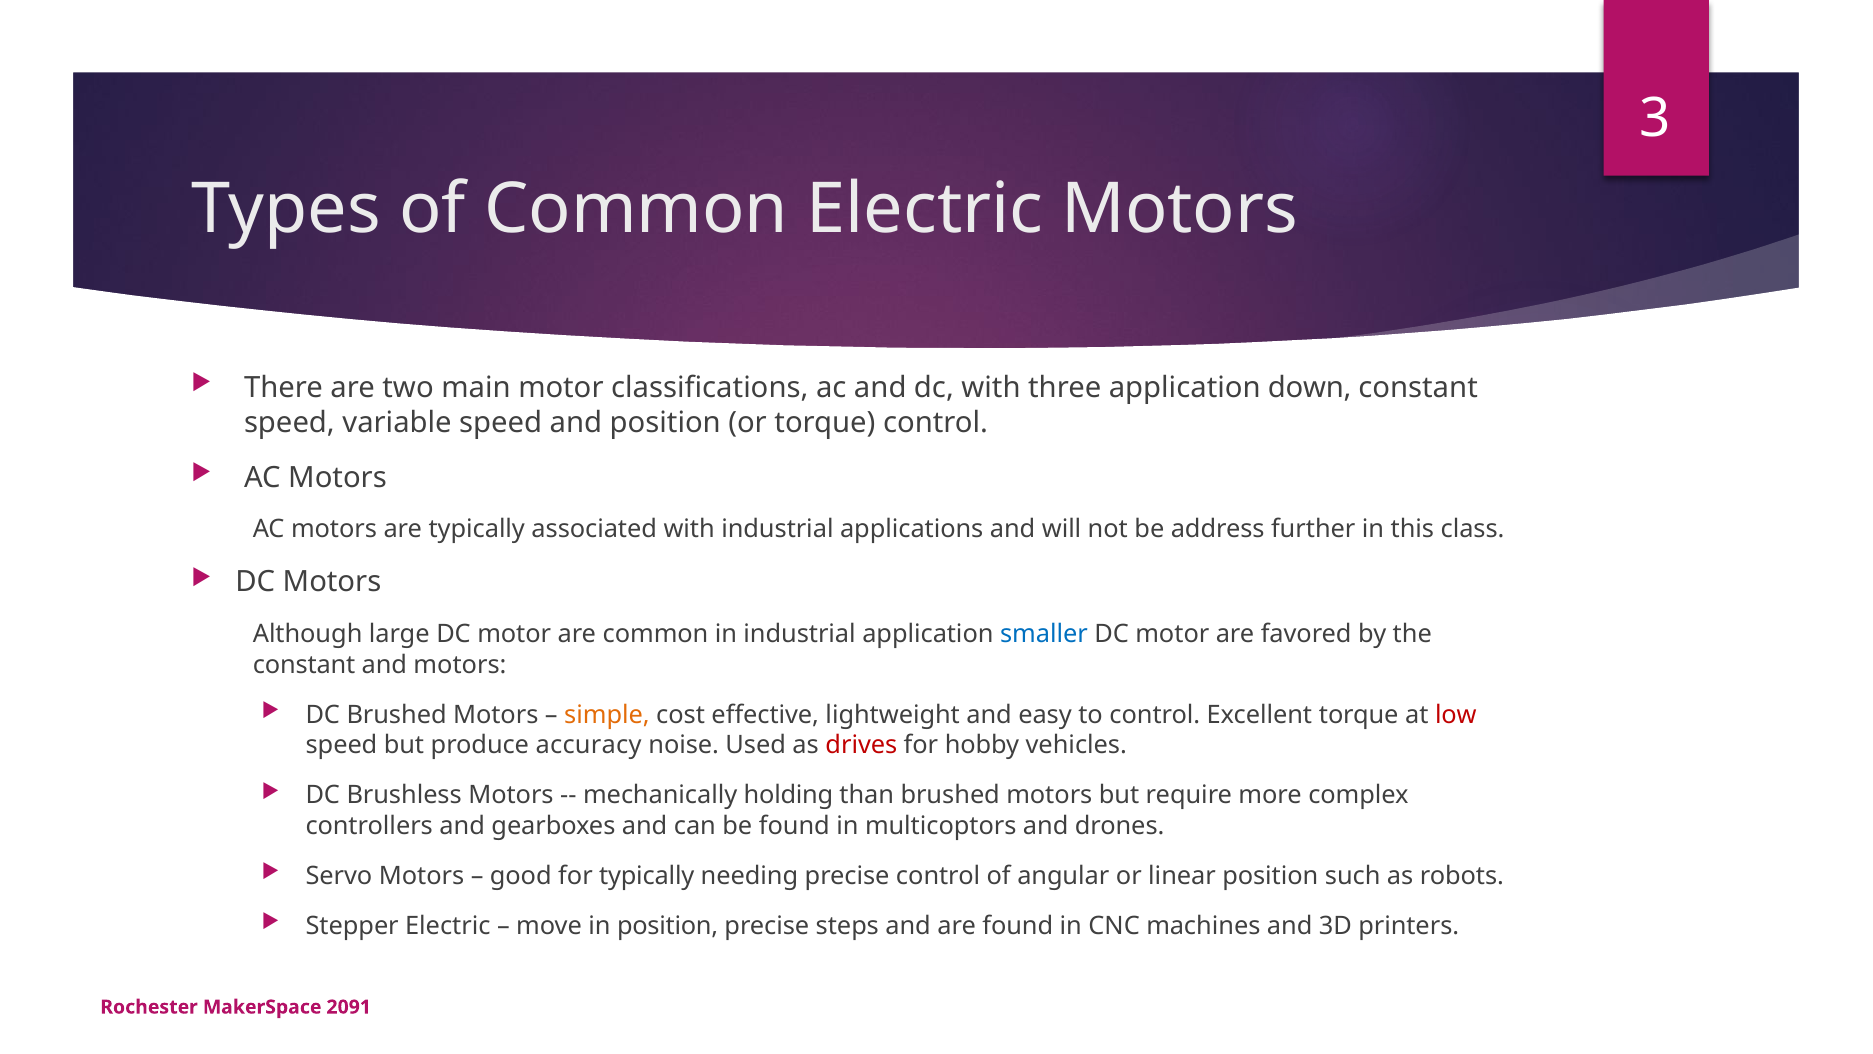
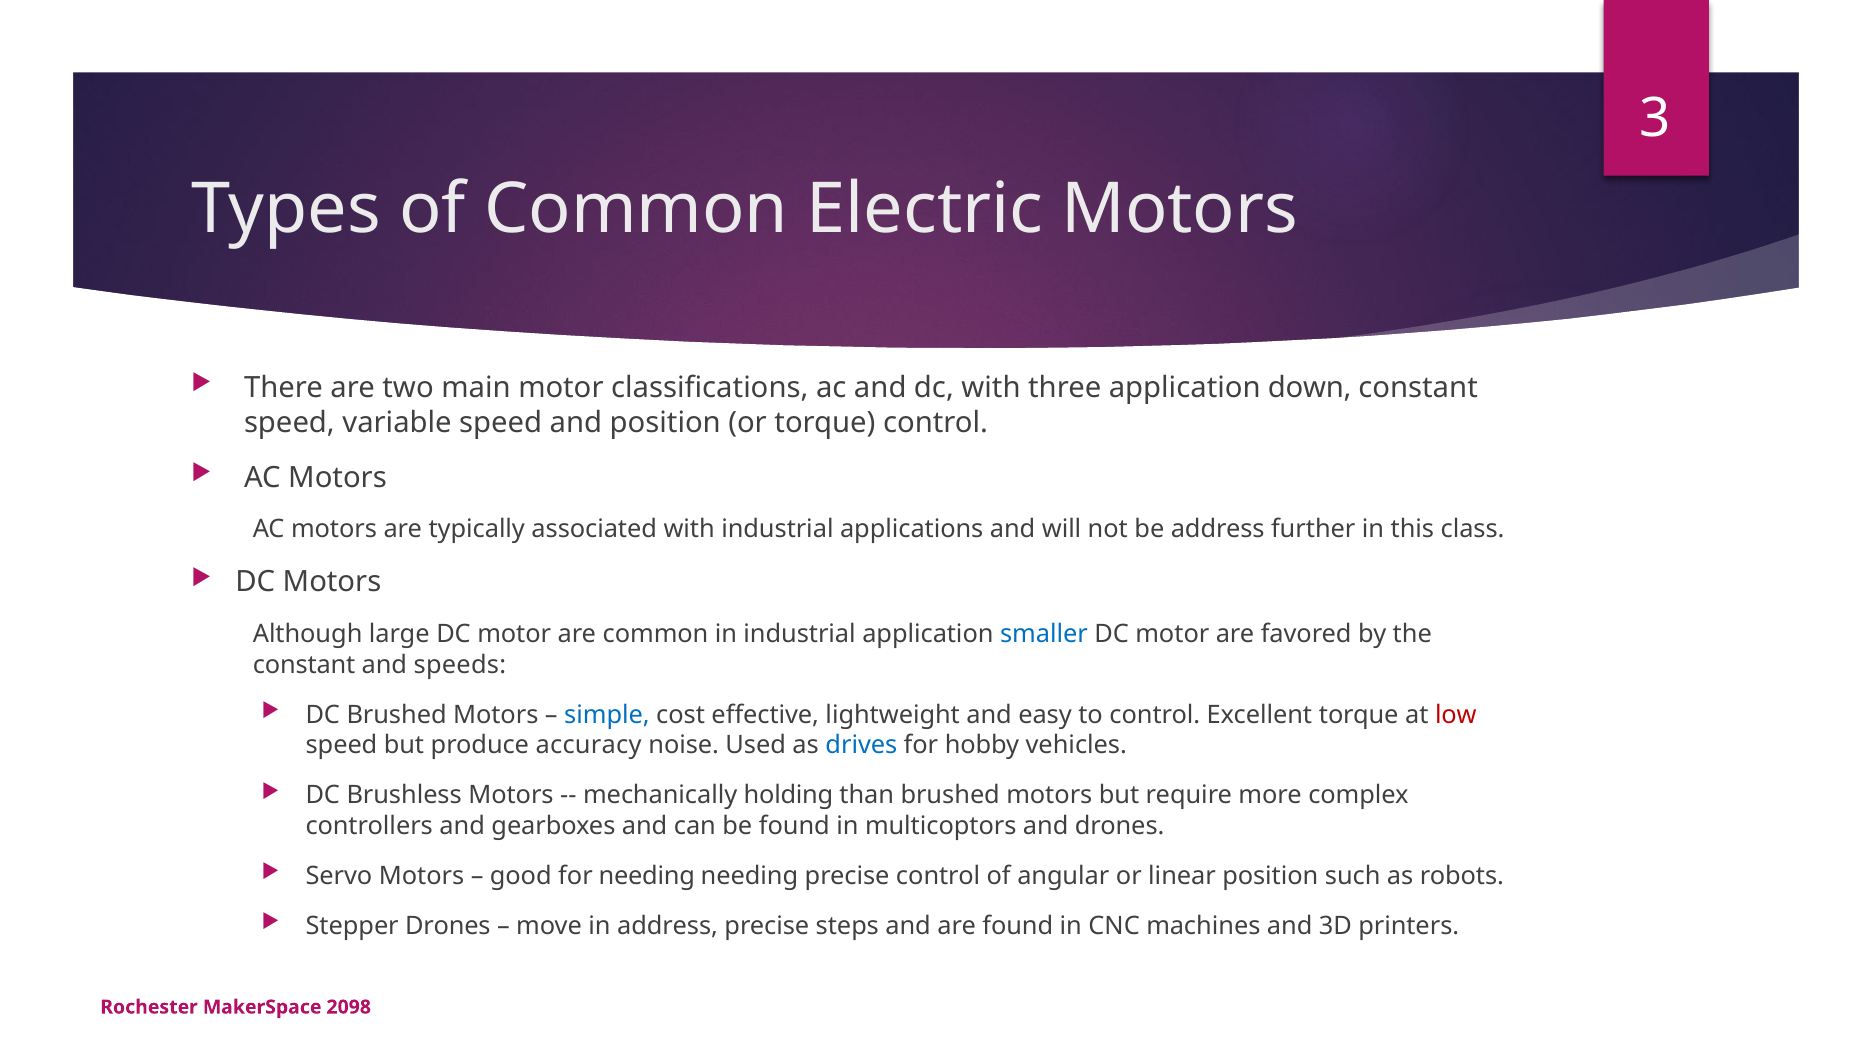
and motors: motors -> speeds
simple colour: orange -> blue
drives colour: red -> blue
for typically: typically -> needing
Stepper Electric: Electric -> Drones
in position: position -> address
2091: 2091 -> 2098
